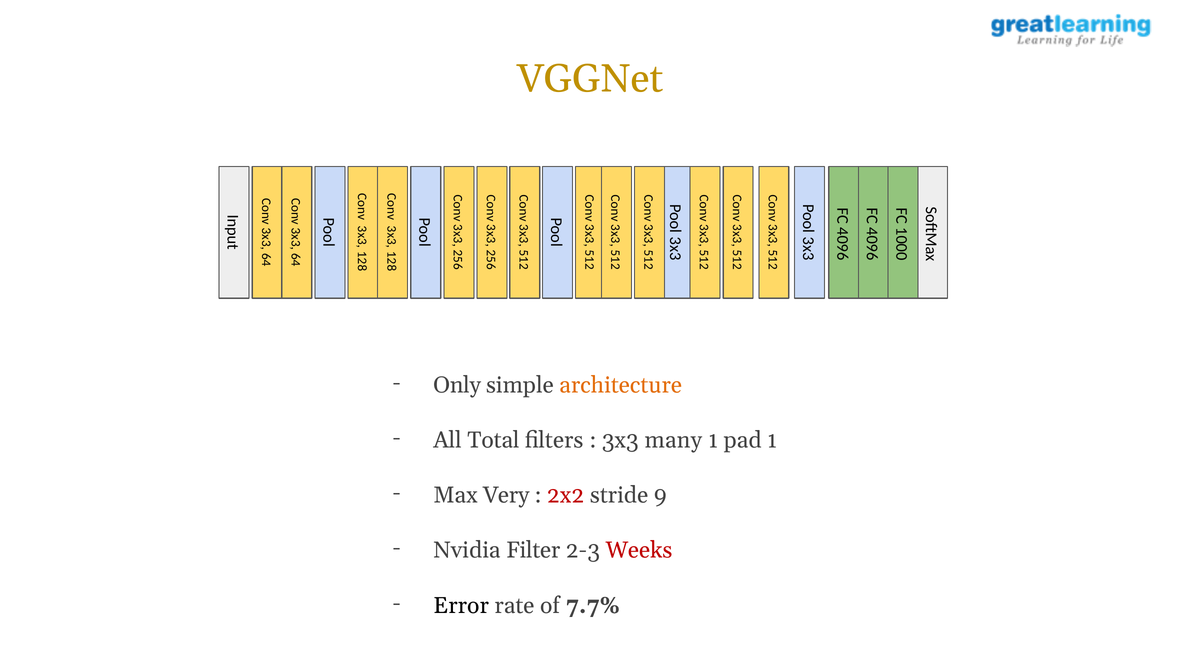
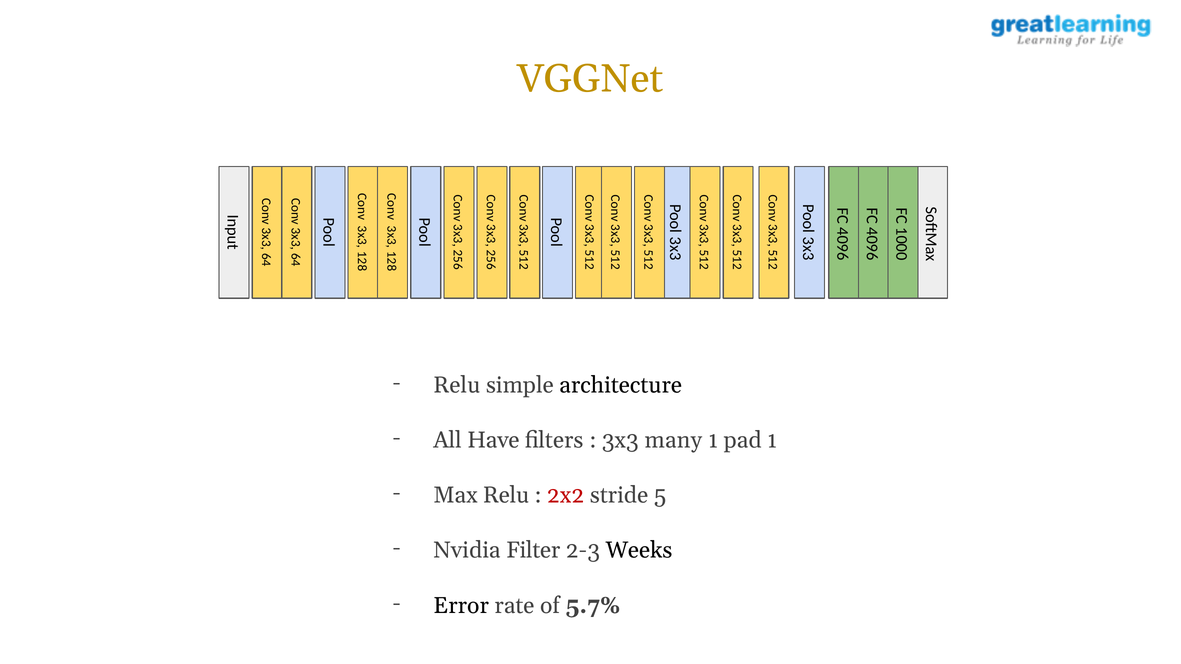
Only at (457, 385): Only -> Relu
architecture colour: orange -> black
Total: Total -> Have
Max Very: Very -> Relu
stride 9: 9 -> 5
Weeks colour: red -> black
7.7%: 7.7% -> 5.7%
